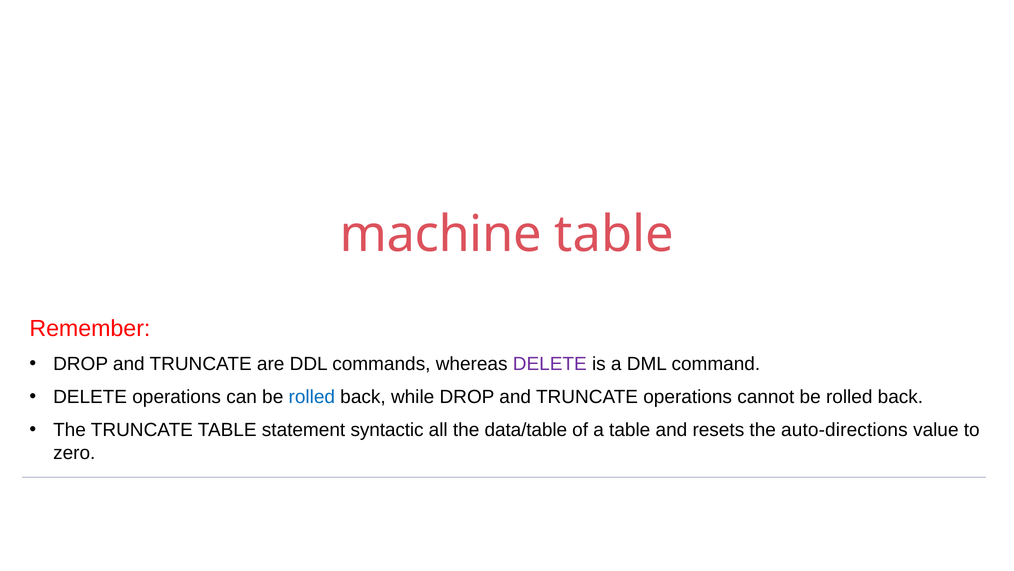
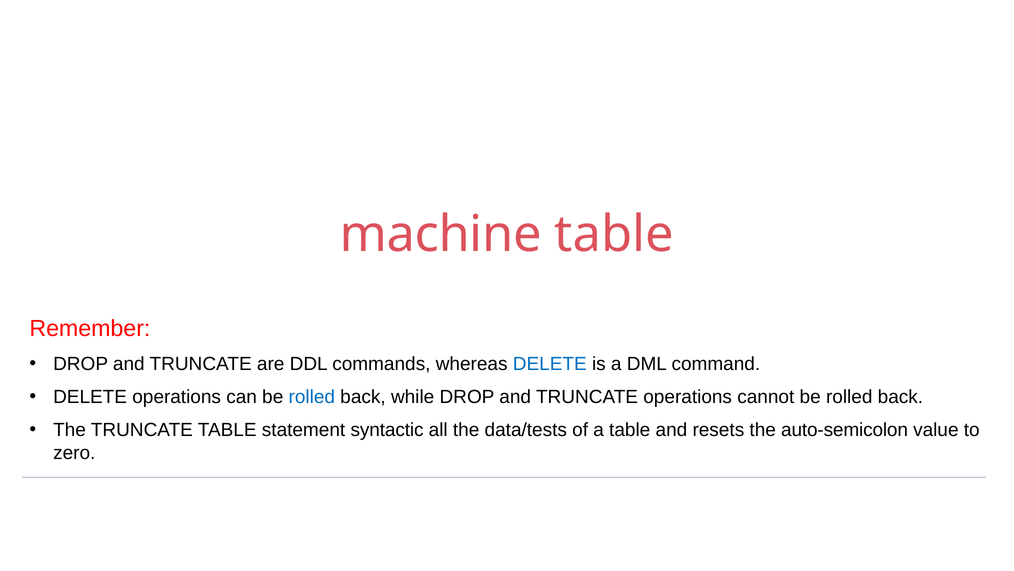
DELETE at (550, 364) colour: purple -> blue
data/table: data/table -> data/tests
auto-directions: auto-directions -> auto-semicolon
